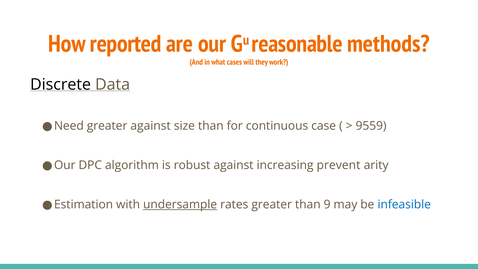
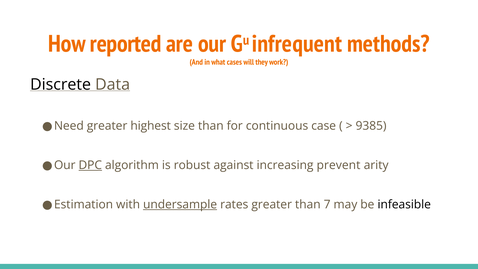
reasonable: reasonable -> infrequent
greater against: against -> highest
9559: 9559 -> 9385
DPC underline: none -> present
9: 9 -> 7
infeasible colour: blue -> black
